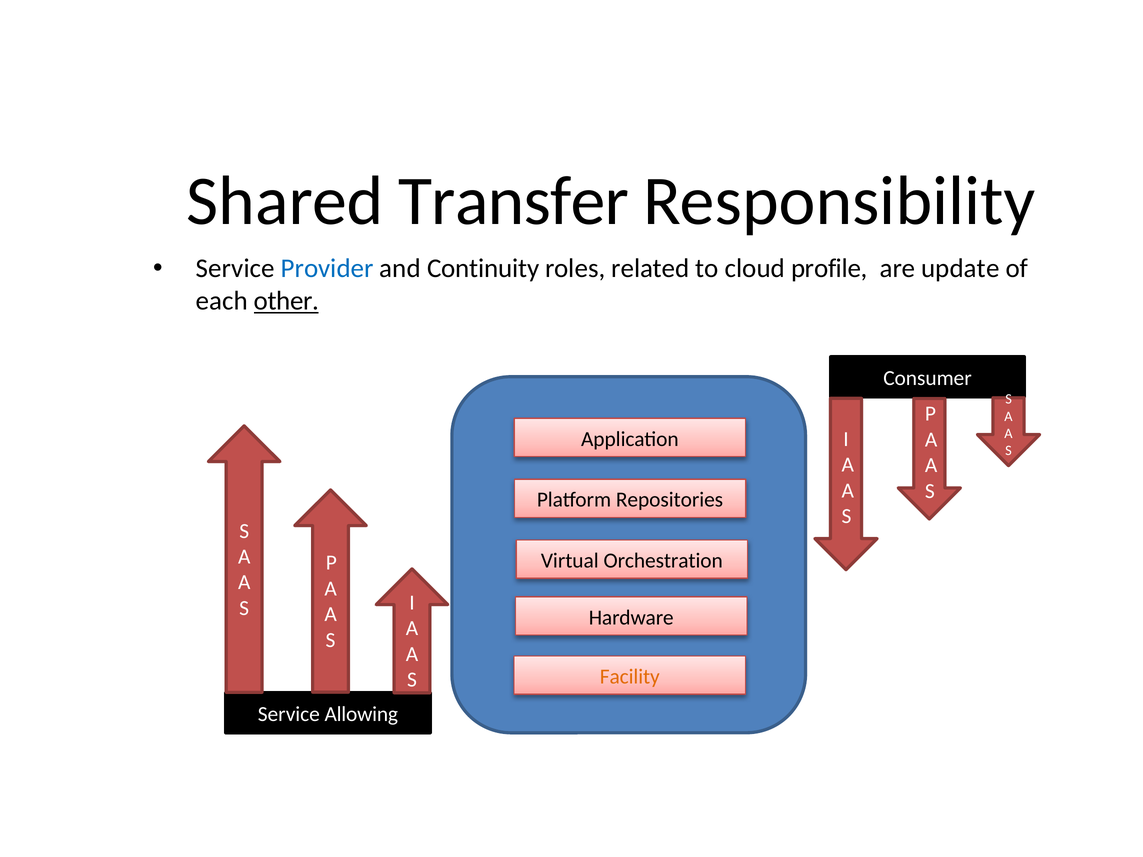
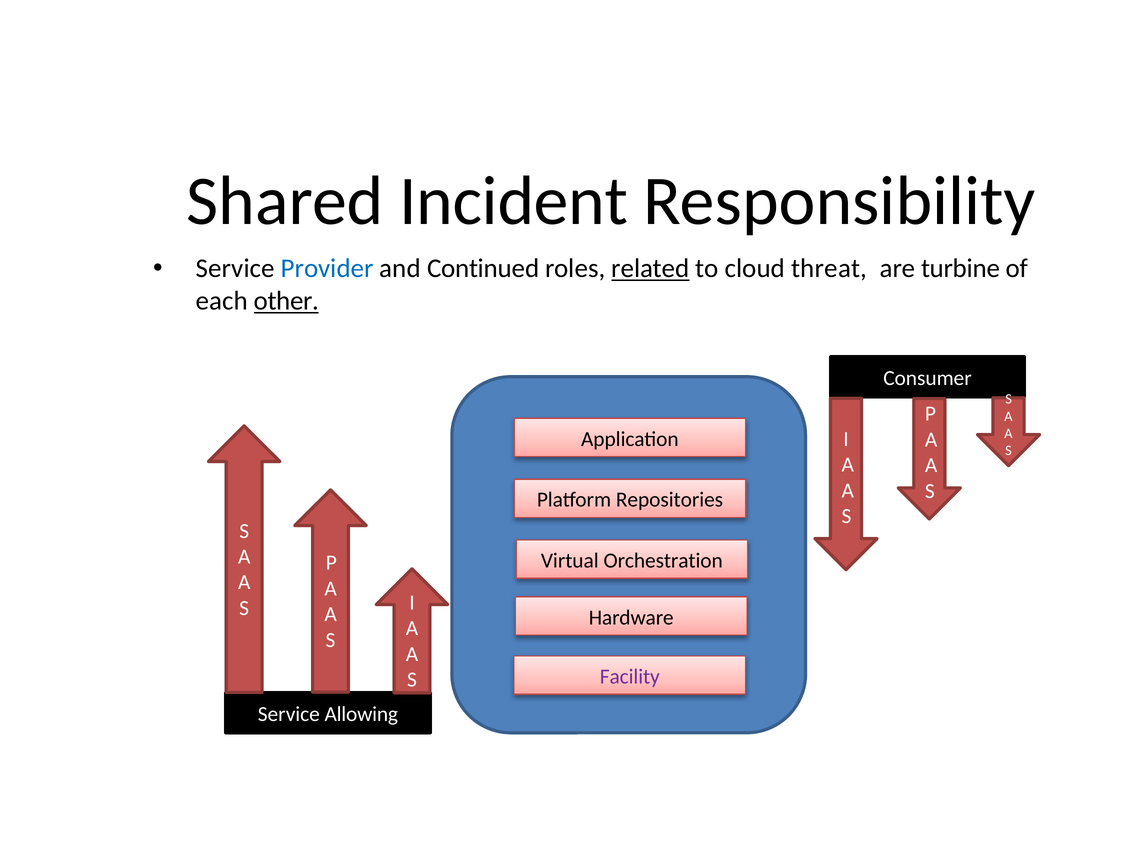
Transfer: Transfer -> Incident
Continuity: Continuity -> Continued
related underline: none -> present
profile: profile -> threat
update: update -> turbine
Facility colour: orange -> purple
